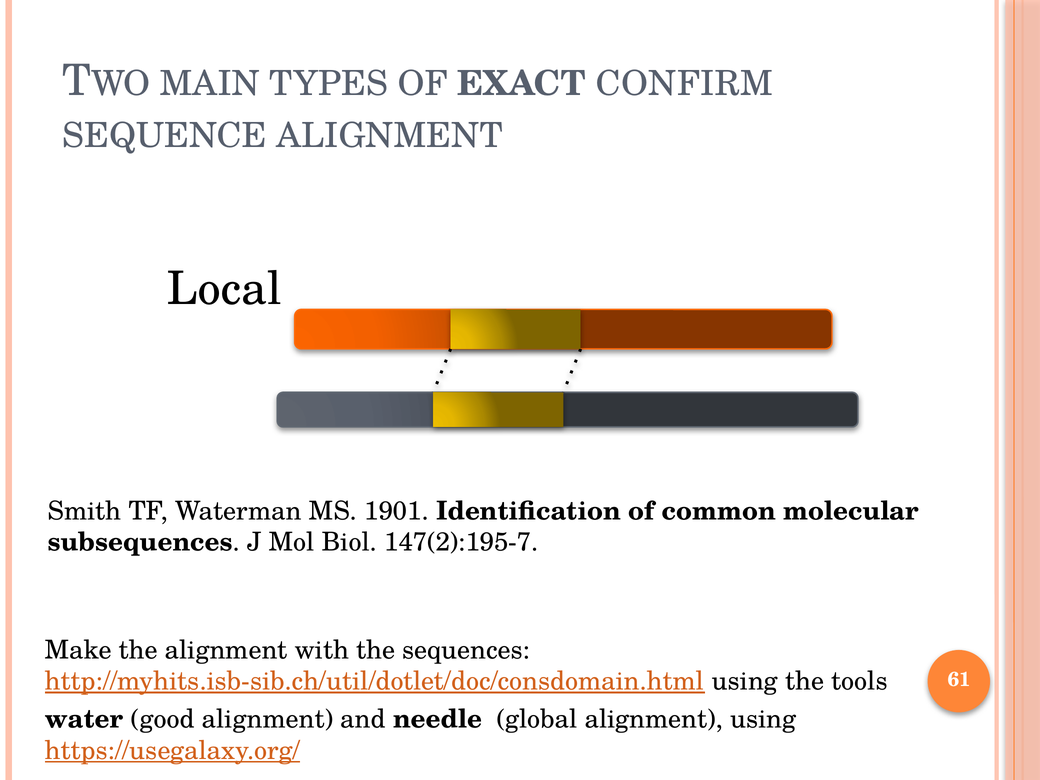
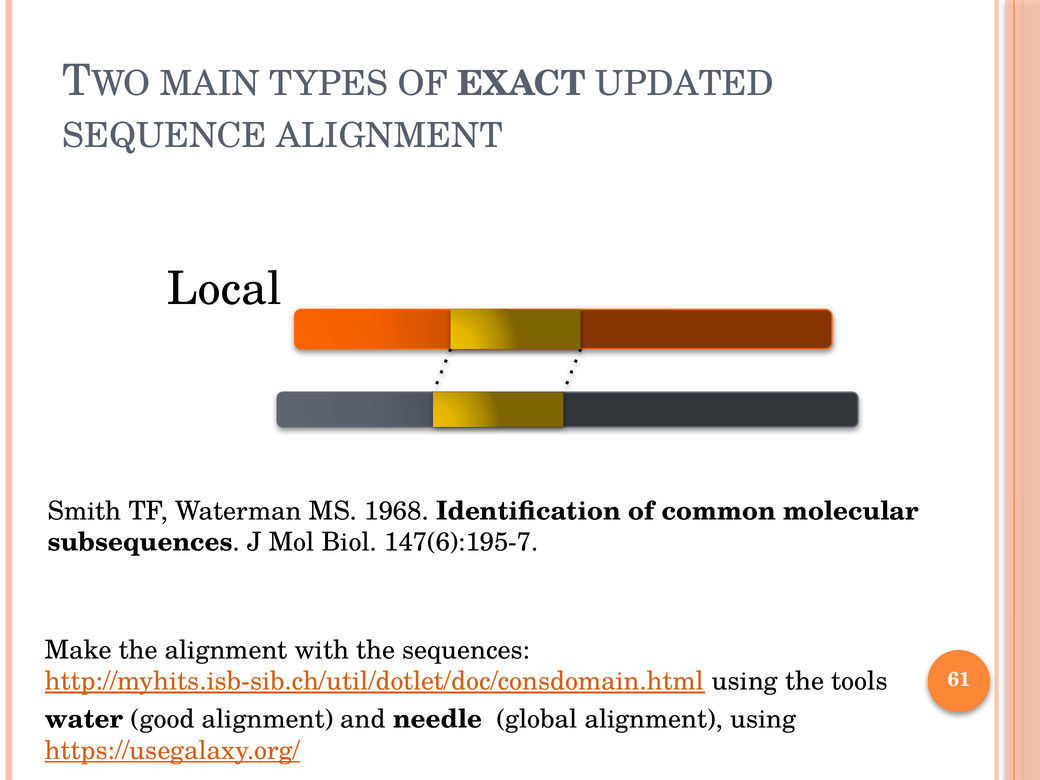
CONFIRM: CONFIRM -> UPDATED
1901: 1901 -> 1968
147(2):195-7: 147(2):195-7 -> 147(6):195-7
